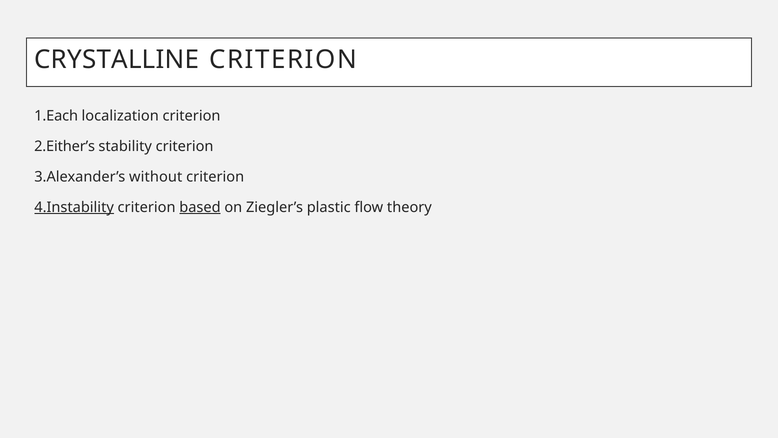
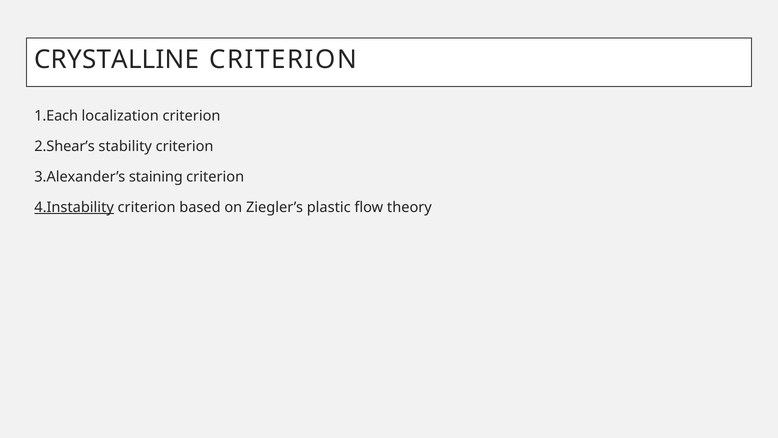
2.Either’s: 2.Either’s -> 2.Shear’s
without: without -> staining
based underline: present -> none
